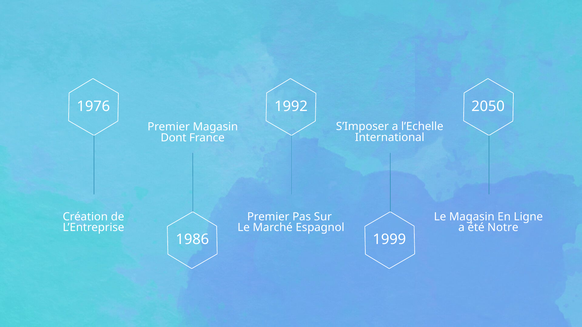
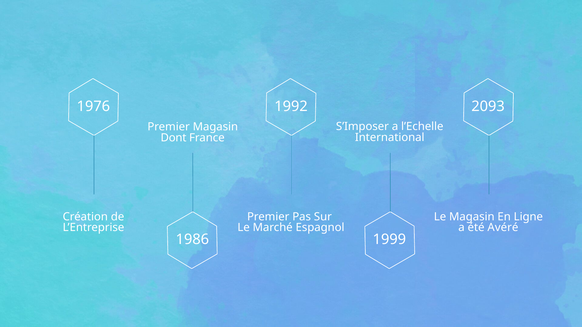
2050: 2050 -> 2093
Notre: Notre -> Avéré
